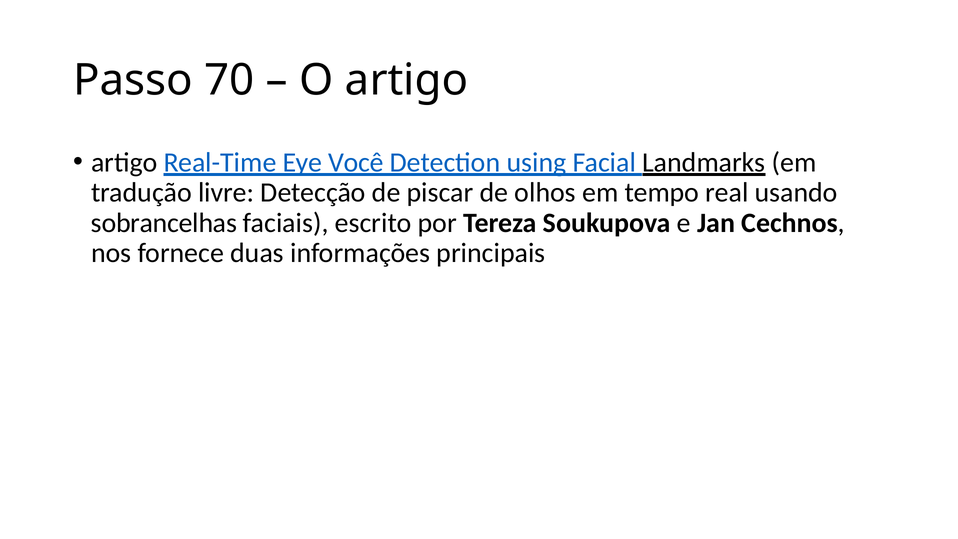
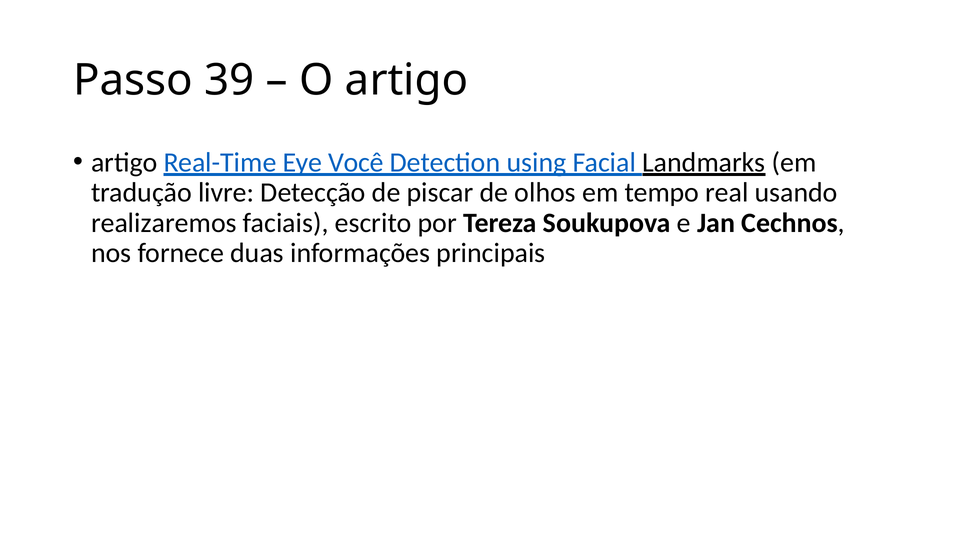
70: 70 -> 39
sobrancelhas: sobrancelhas -> realizaremos
